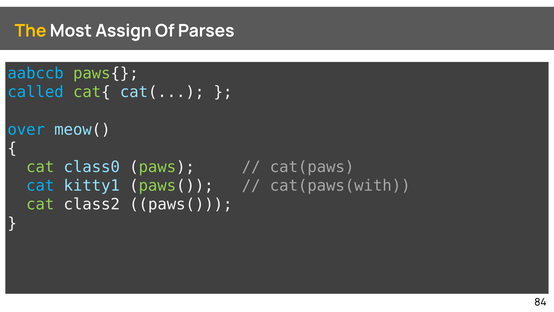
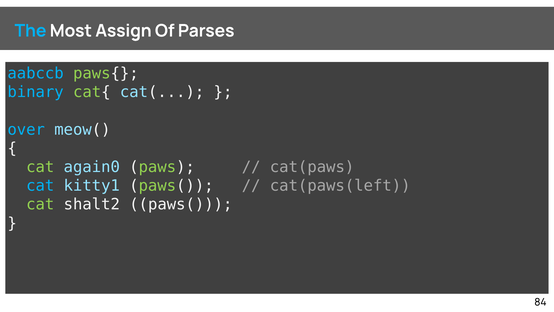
The colour: yellow -> light blue
called: called -> binary
class0: class0 -> again0
cat(paws(with: cat(paws(with -> cat(paws(left
class2: class2 -> shalt2
